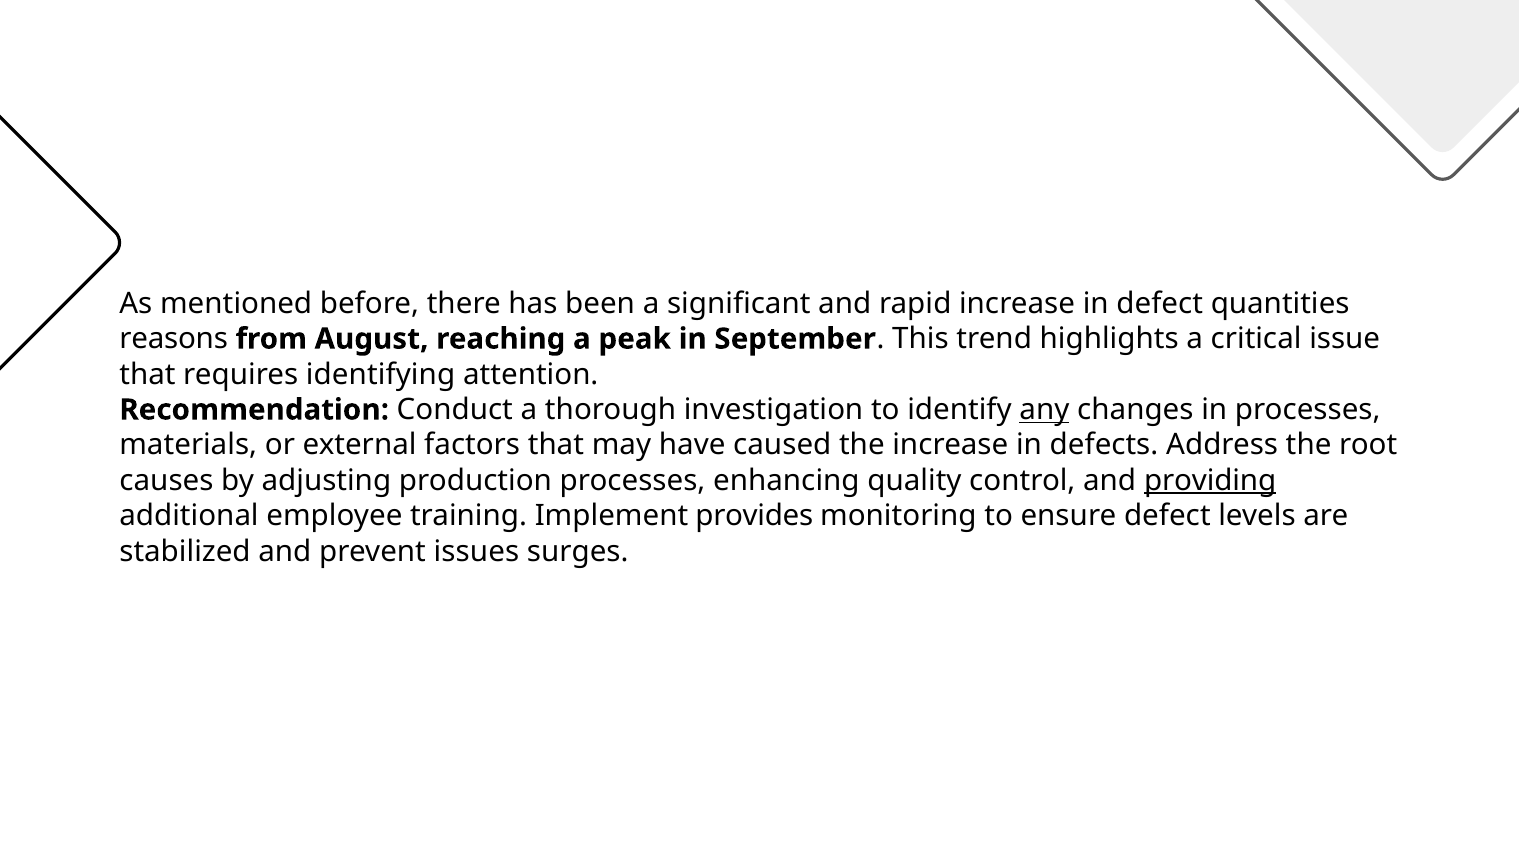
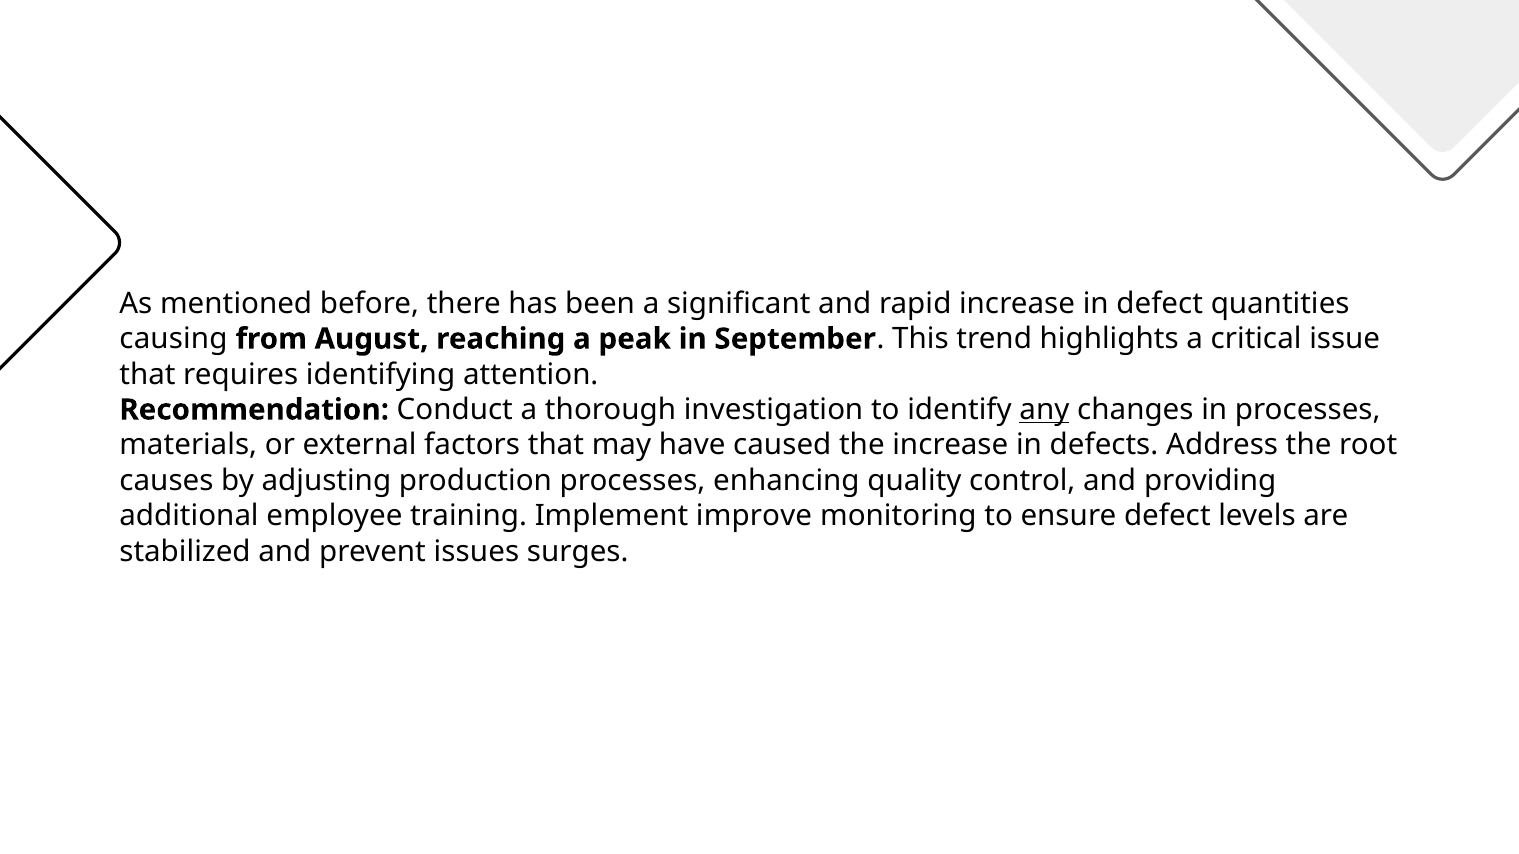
reasons: reasons -> causing
providing underline: present -> none
provides: provides -> improve
